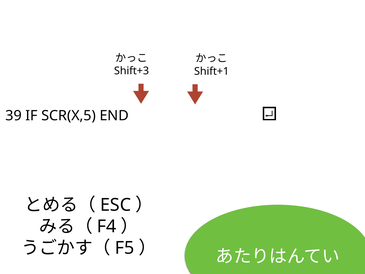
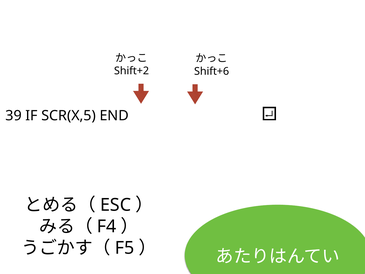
Shift+3: Shift+3 -> Shift+2
Shift+1: Shift+1 -> Shift+6
